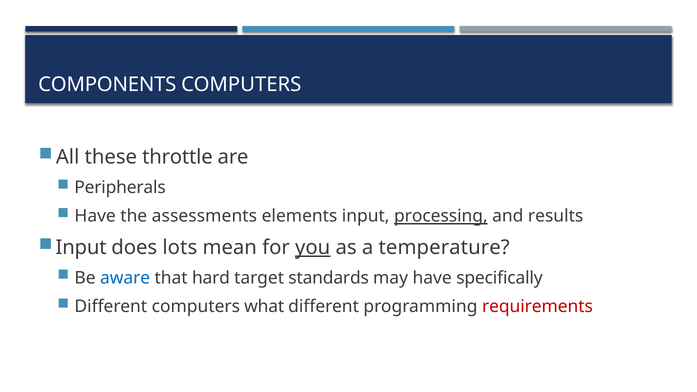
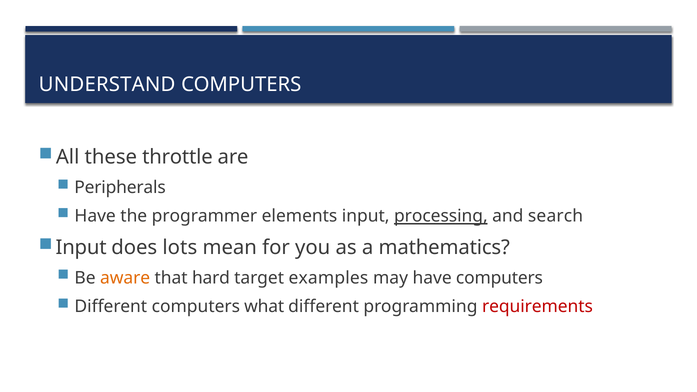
COMPONENTS: COMPONENTS -> UNDERSTAND
assessments: assessments -> programmer
results: results -> search
you underline: present -> none
temperature: temperature -> mathematics
aware colour: blue -> orange
standards: standards -> examples
have specifically: specifically -> computers
